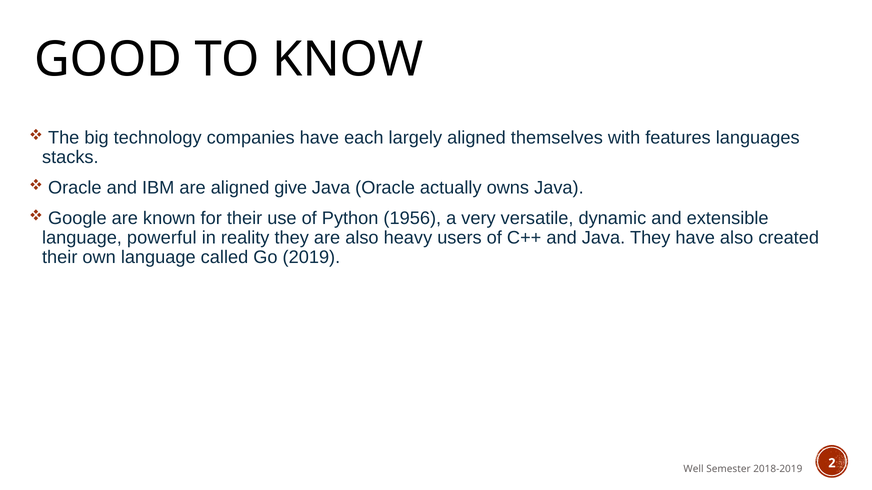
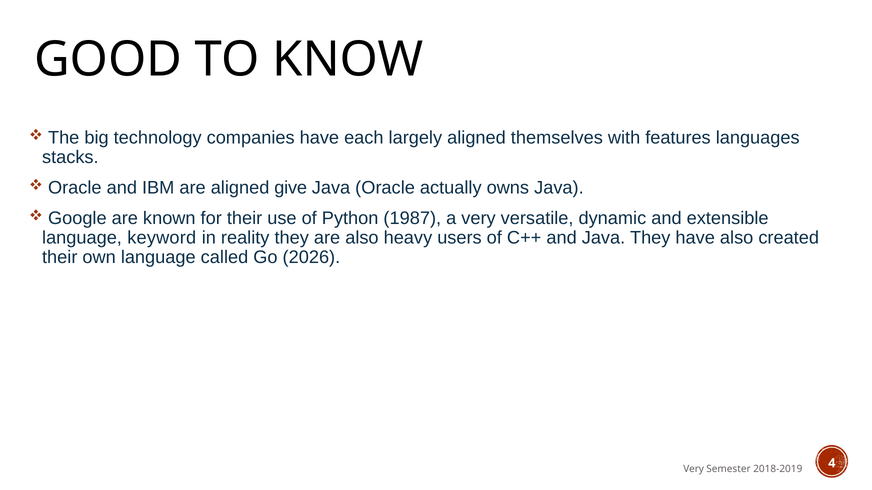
1956: 1956 -> 1987
powerful: powerful -> keyword
2019: 2019 -> 2026
Well at (694, 470): Well -> Very
2: 2 -> 4
